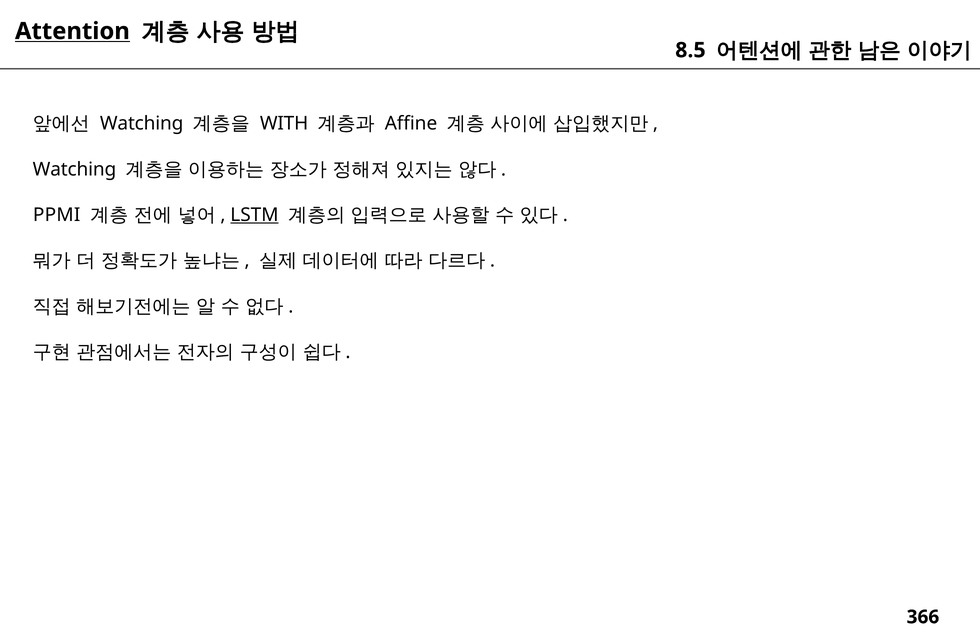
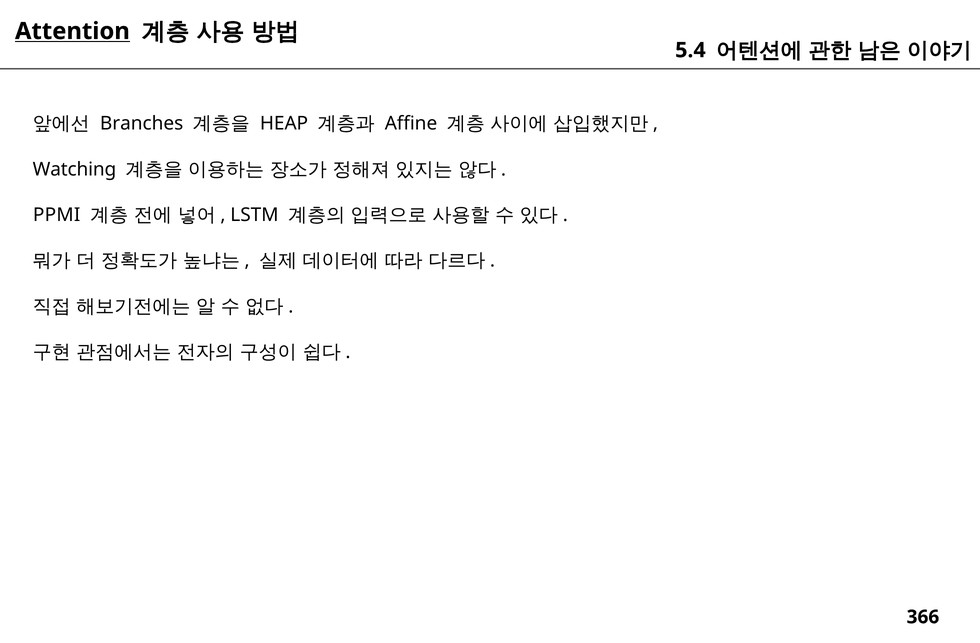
8.5: 8.5 -> 5.4
Watching at (142, 124): Watching -> Branches
WITH: WITH -> HEAP
LSTM underline: present -> none
